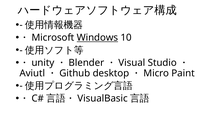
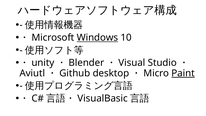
Paint underline: none -> present
